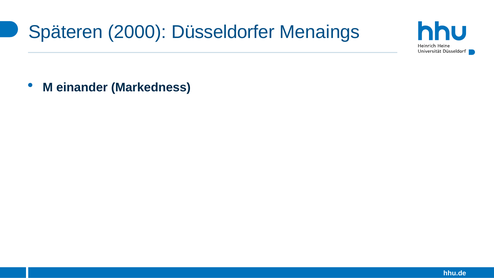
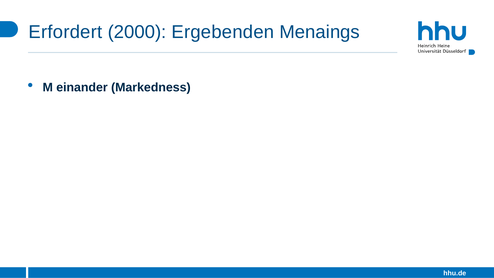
Späteren: Späteren -> Erfordert
Düsseldorfer: Düsseldorfer -> Ergebenden
